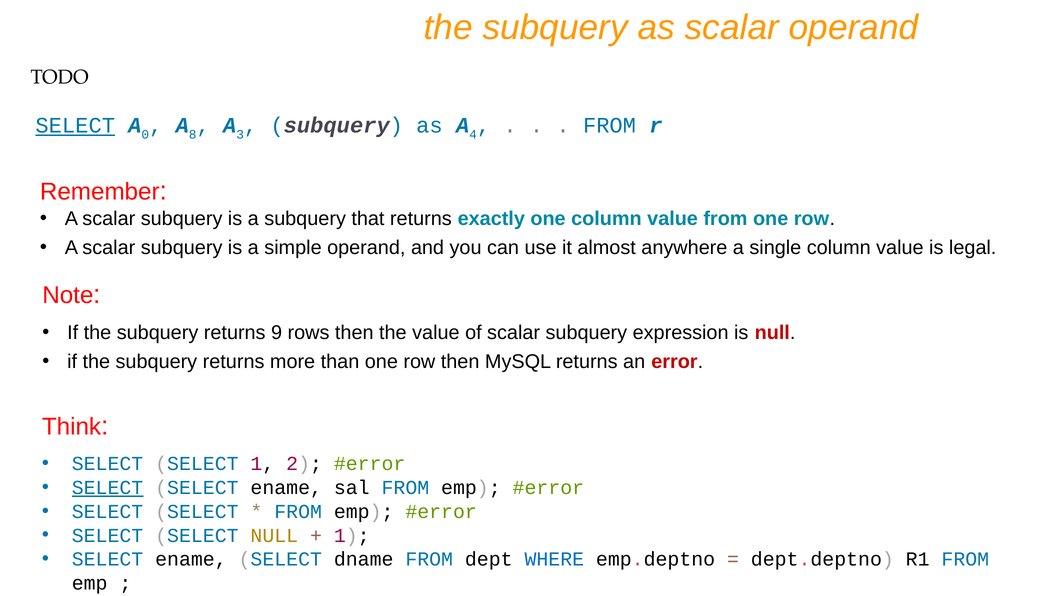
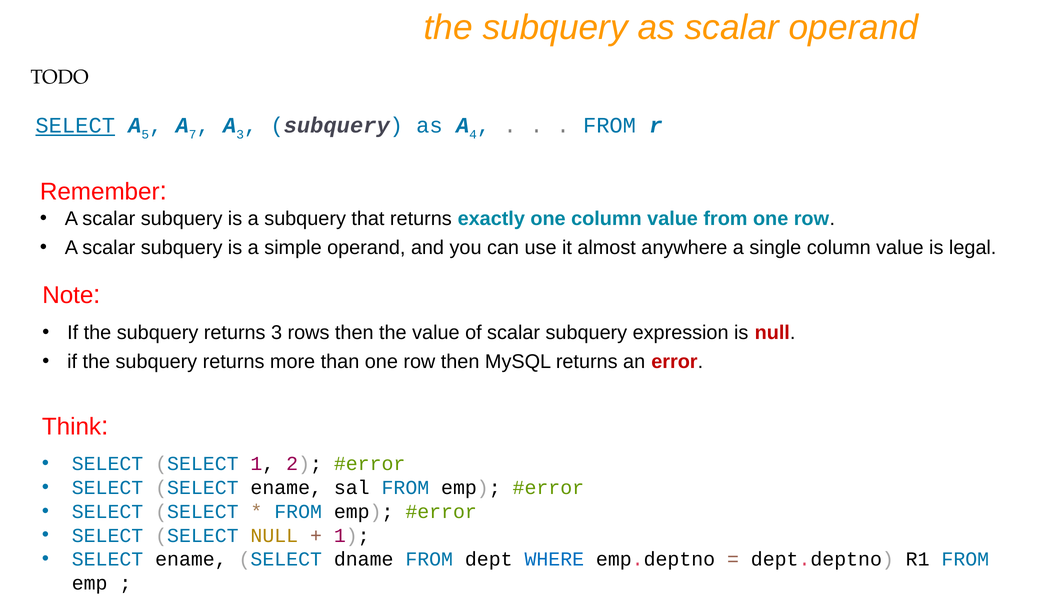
0: 0 -> 5
8: 8 -> 7
returns 9: 9 -> 3
SELECT at (108, 488) underline: present -> none
